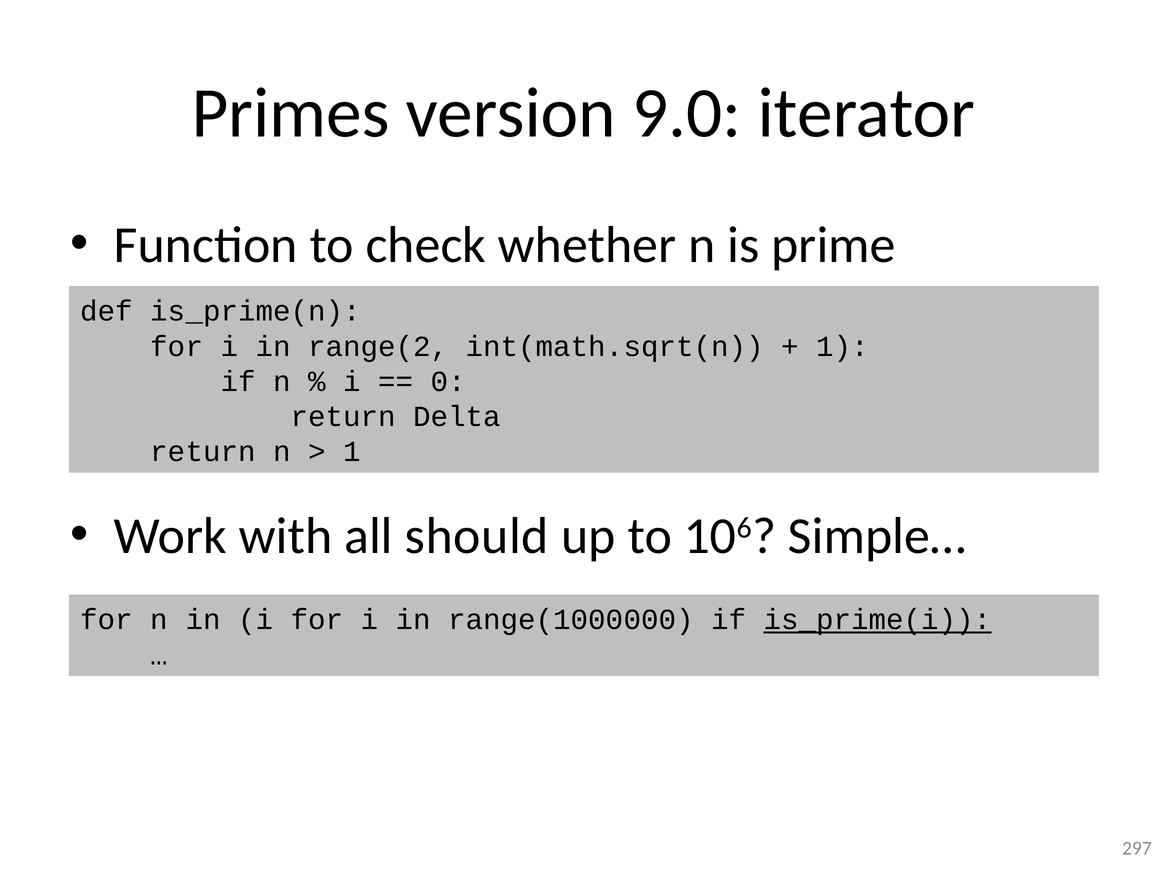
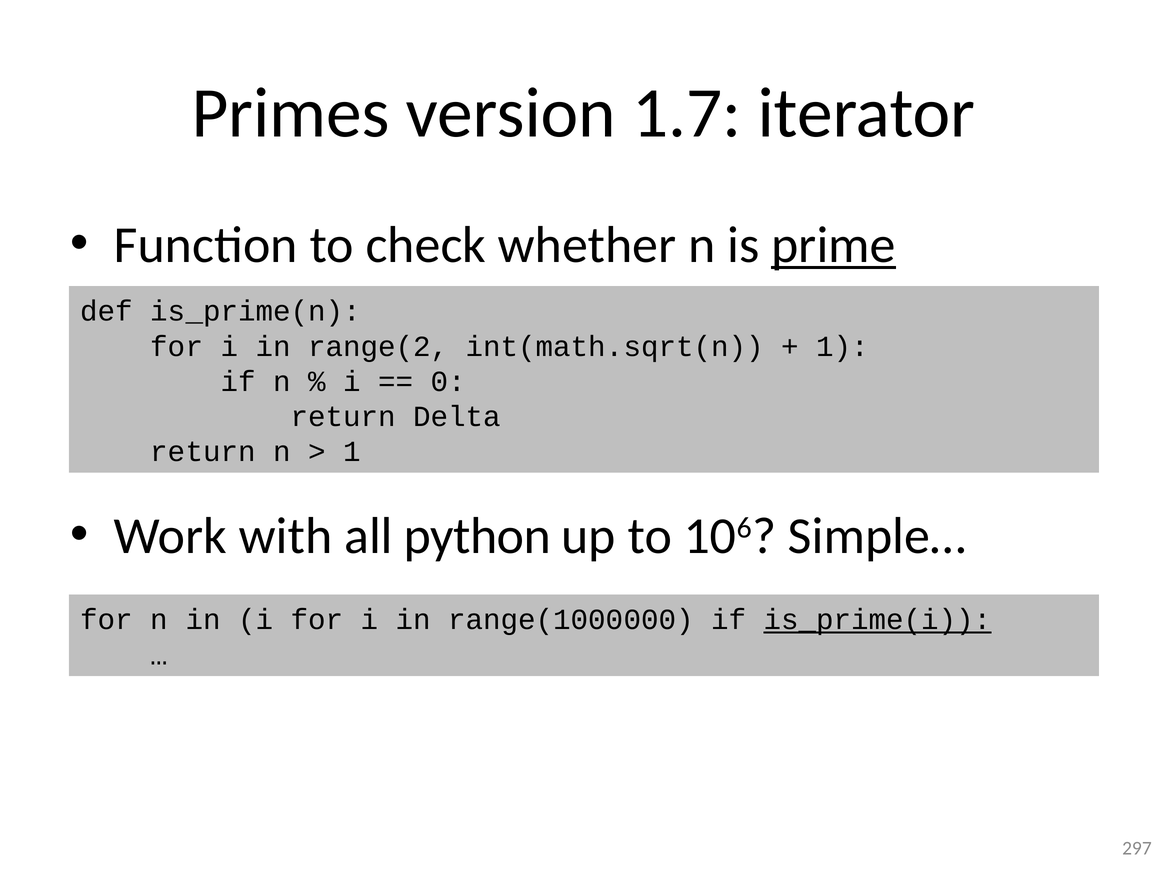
9.0: 9.0 -> 1.7
prime underline: none -> present
should: should -> python
